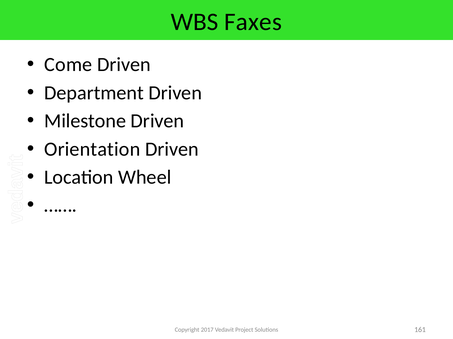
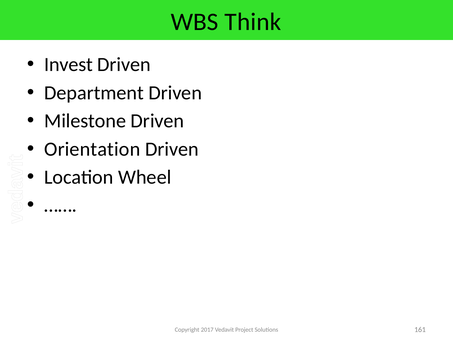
Faxes: Faxes -> Think
Come: Come -> Invest
